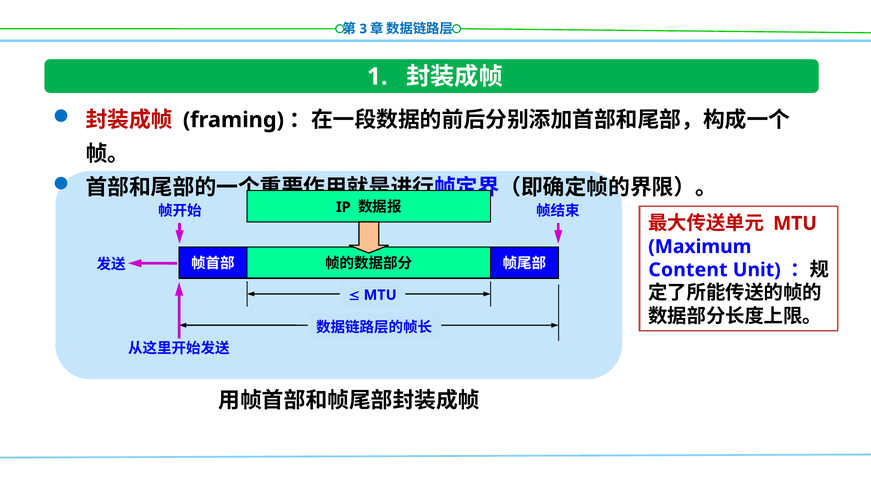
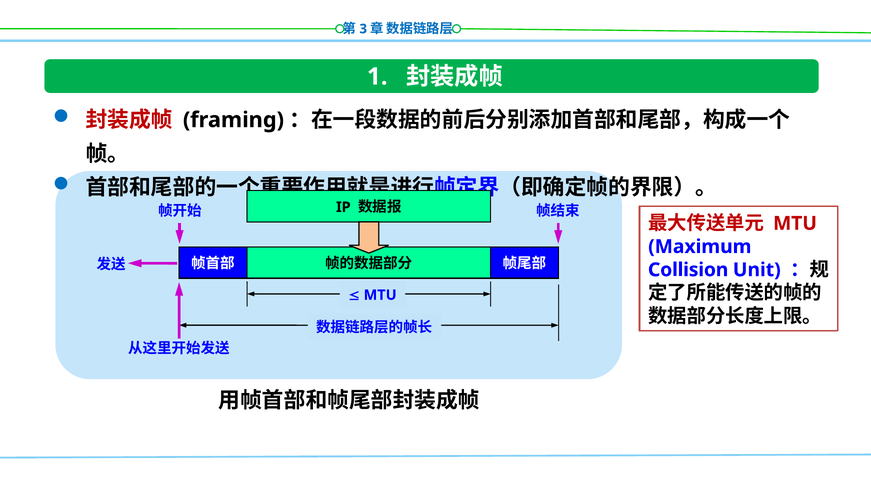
Content: Content -> Collision
